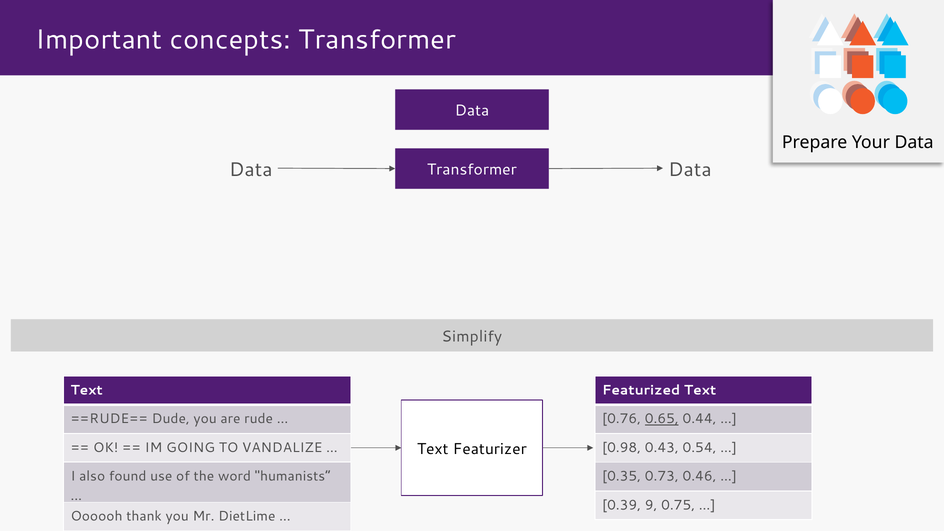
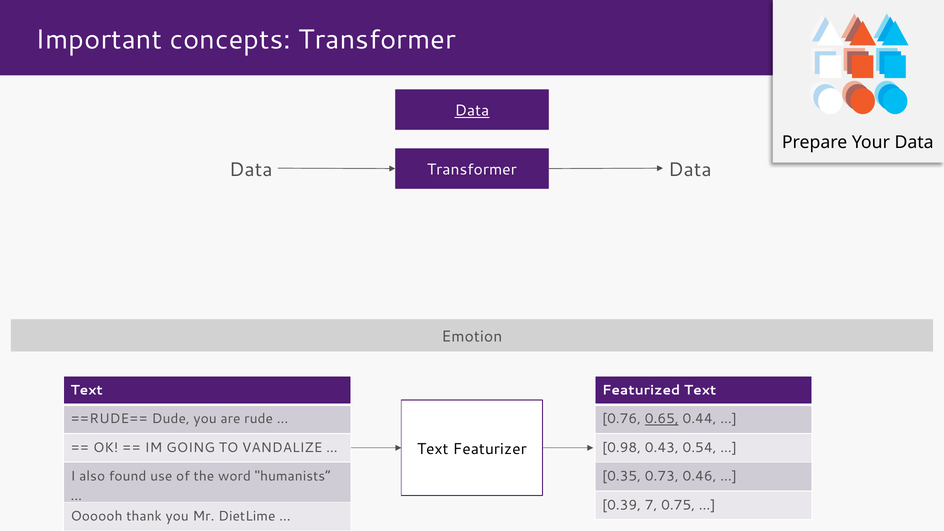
Data at (472, 111) underline: none -> present
Simplify: Simplify -> Emotion
9: 9 -> 7
